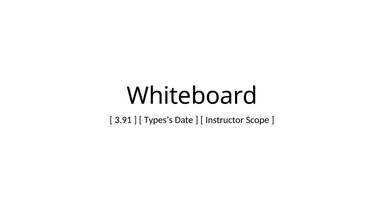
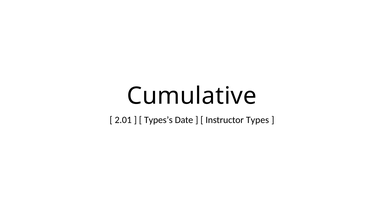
Whiteboard: Whiteboard -> Cumulative
3.91: 3.91 -> 2.01
Scope: Scope -> Types
